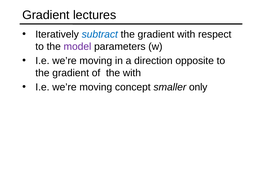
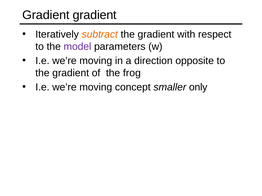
Gradient lectures: lectures -> gradient
subtract colour: blue -> orange
the with: with -> frog
